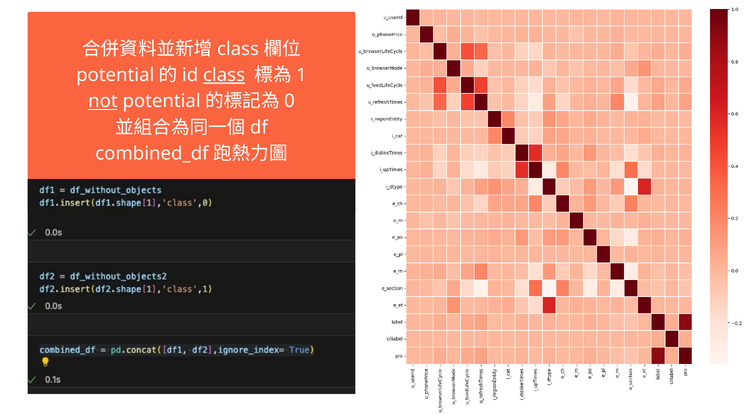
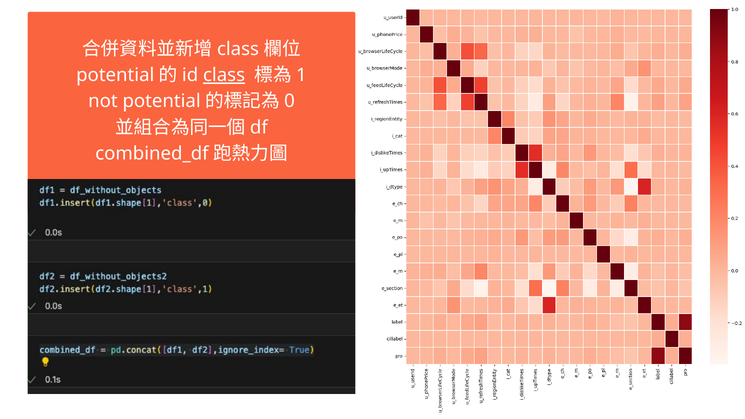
not underline: present -> none
